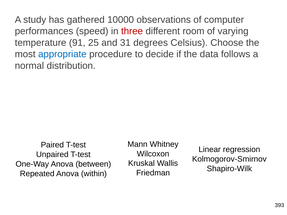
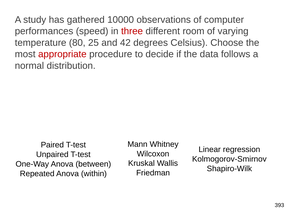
91: 91 -> 80
31: 31 -> 42
appropriate colour: blue -> red
